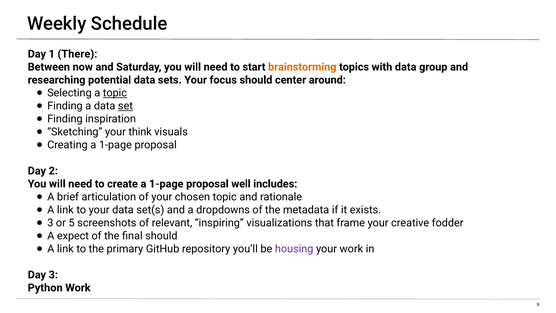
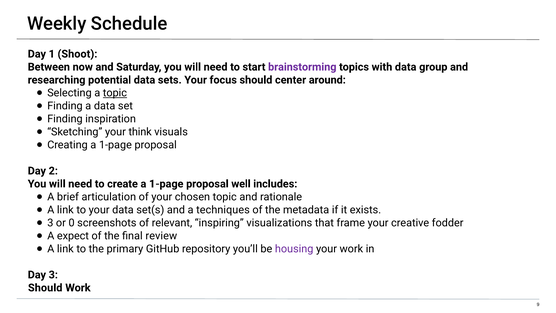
There: There -> Shoot
brainstorming colour: orange -> purple
set underline: present -> none
dropdowns: dropdowns -> techniques
5: 5 -> 0
final should: should -> review
Python at (45, 288): Python -> Should
